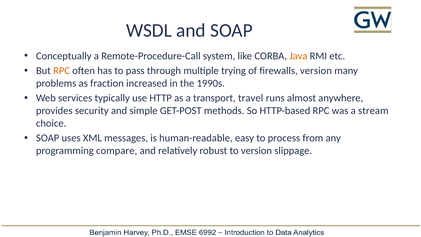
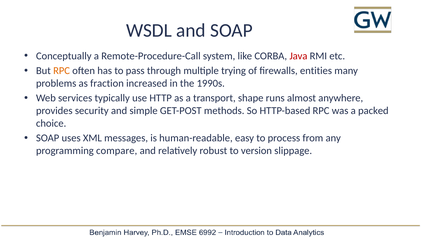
Java colour: orange -> red
firewalls version: version -> entities
travel: travel -> shape
stream: stream -> packed
